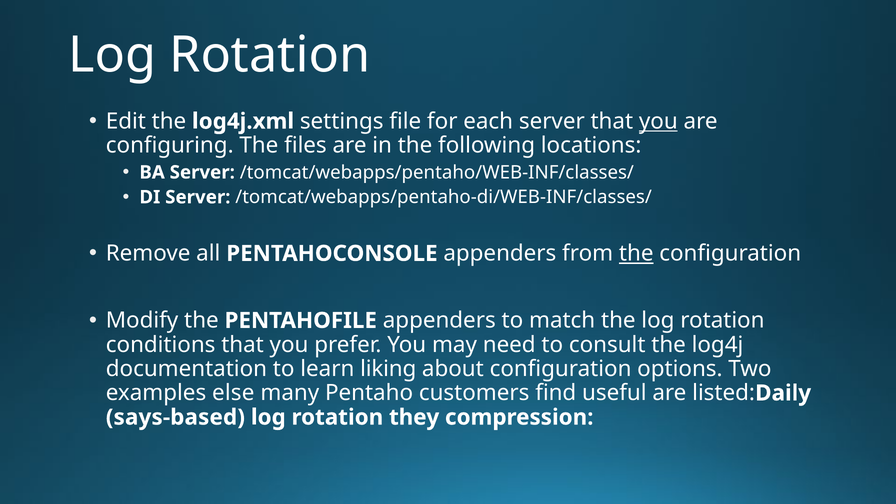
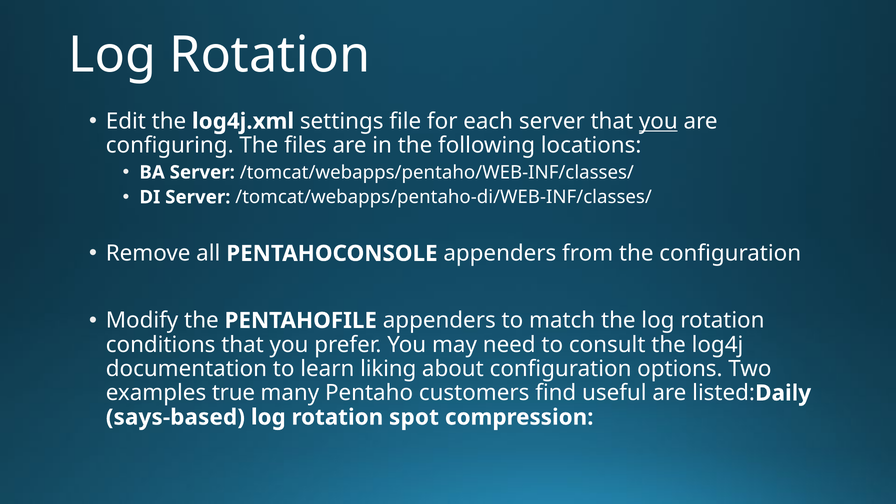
the at (636, 253) underline: present -> none
else: else -> true
they: they -> spot
